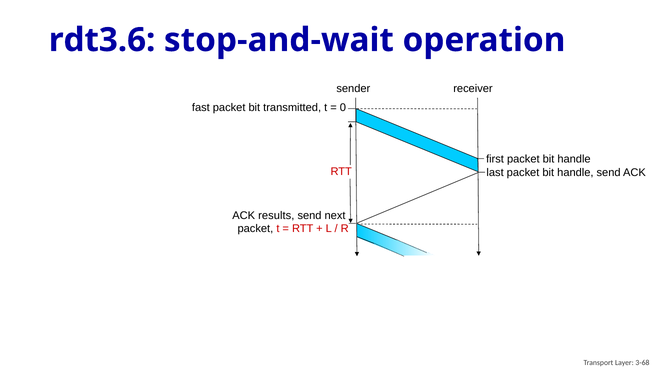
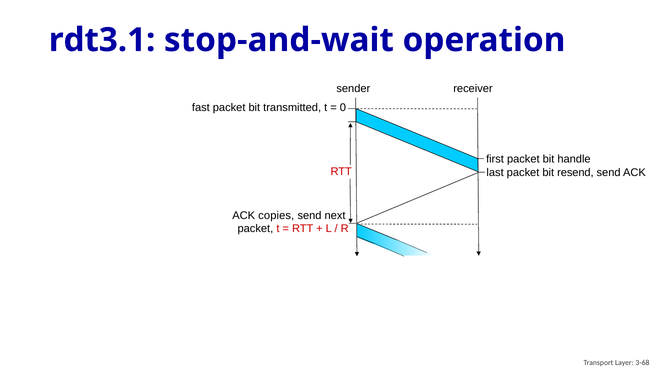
rdt3.6: rdt3.6 -> rdt3.1
last packet bit handle: handle -> resend
results: results -> copies
